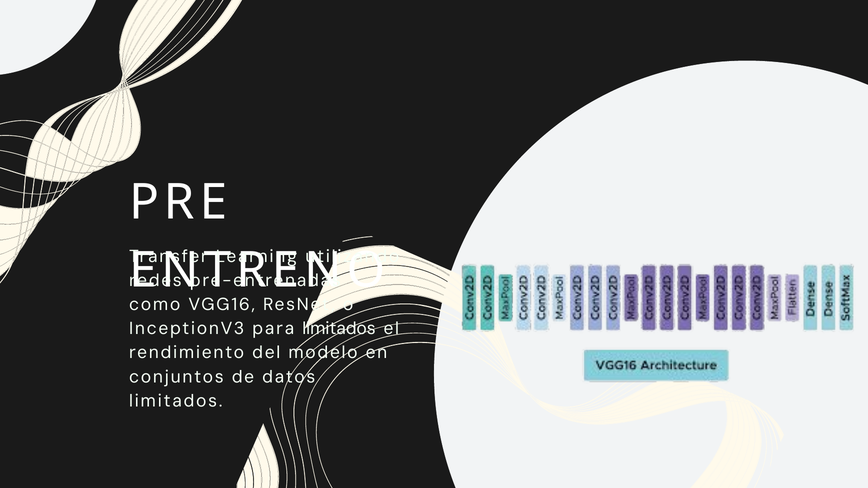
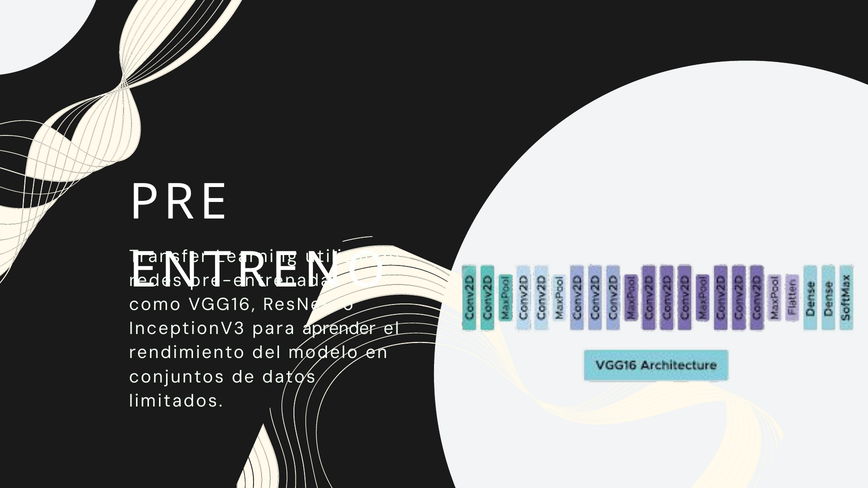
para limitados: limitados -> aprender
